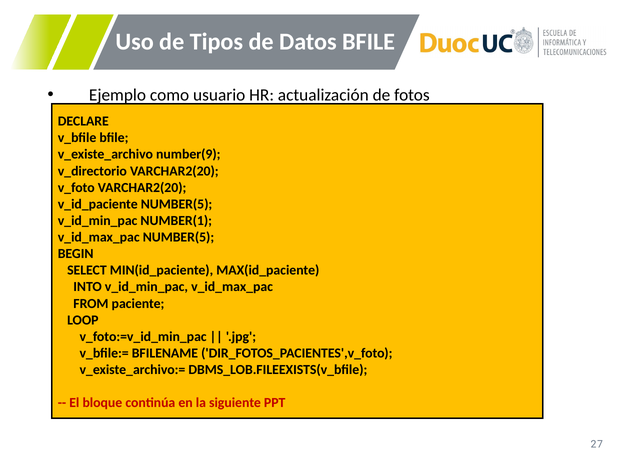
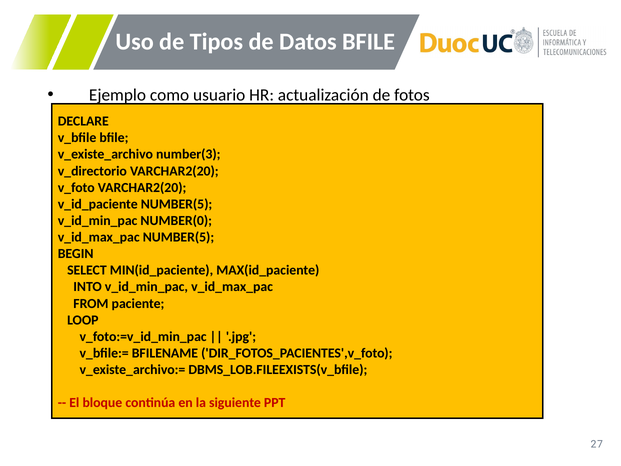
number(9: number(9 -> number(3
NUMBER(1: NUMBER(1 -> NUMBER(0
